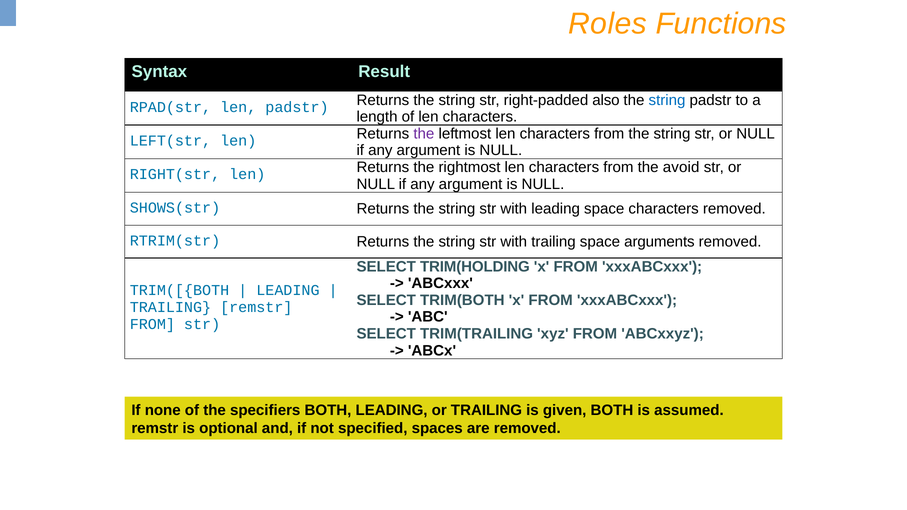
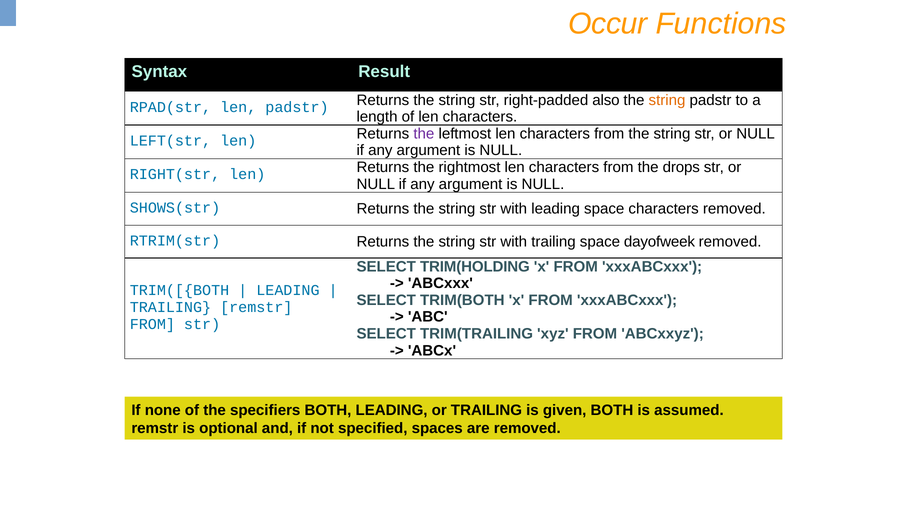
Roles: Roles -> Occur
string at (667, 100) colour: blue -> orange
avoid: avoid -> drops
arguments: arguments -> dayofweek
